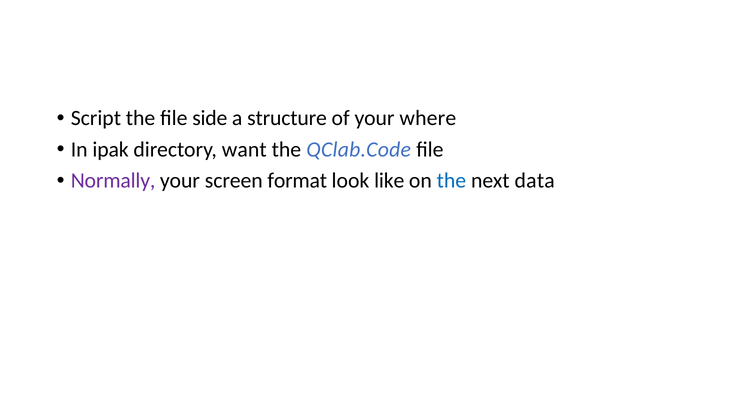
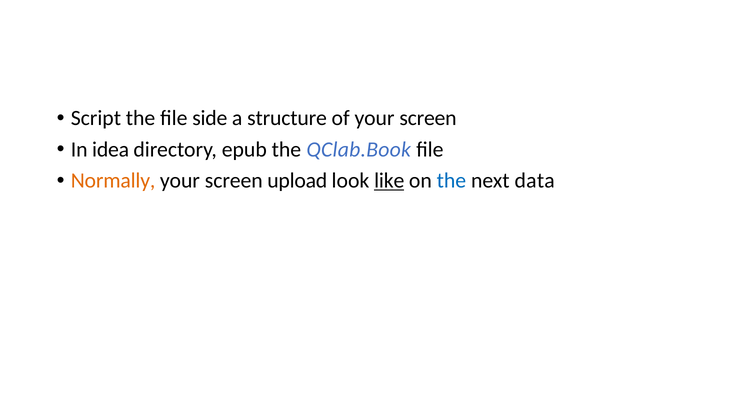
of your where: where -> screen
ipak: ipak -> idea
want: want -> epub
QClab.Code: QClab.Code -> QClab.Book
Normally colour: purple -> orange
format: format -> upload
like underline: none -> present
